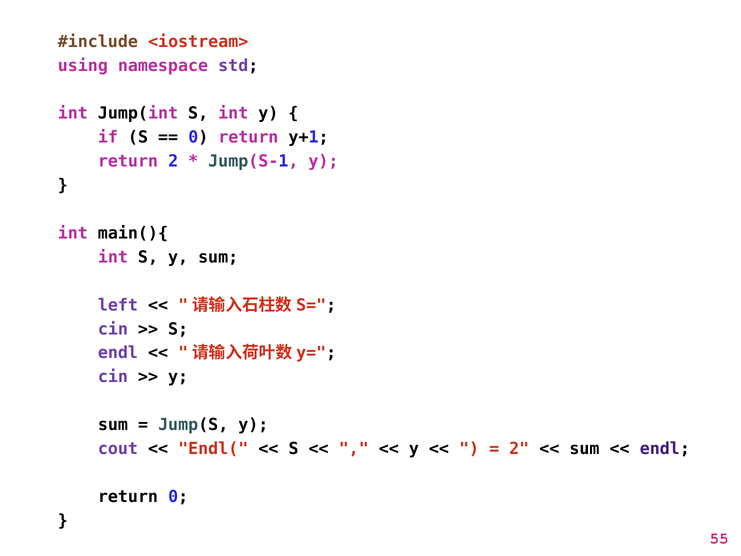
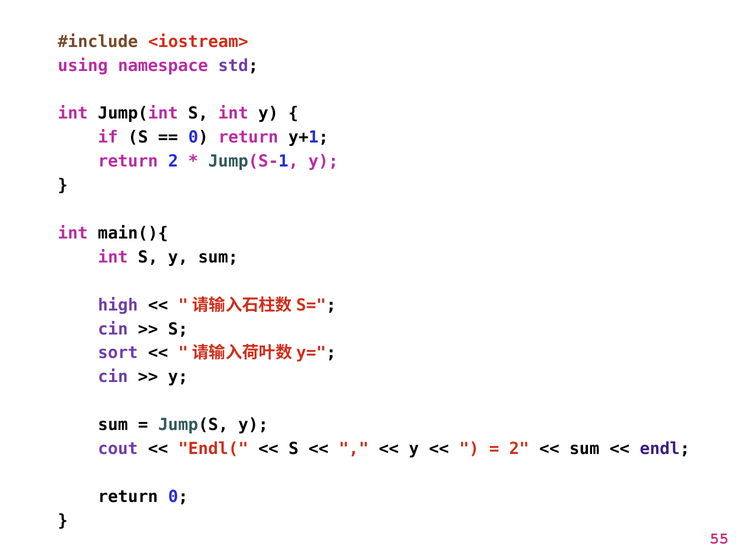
left: left -> high
endl at (118, 353): endl -> sort
